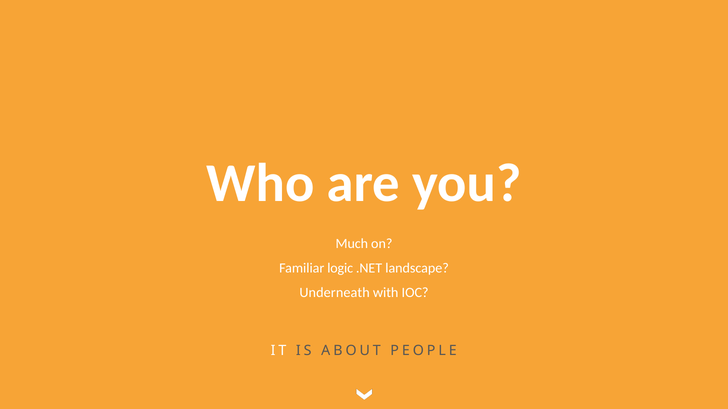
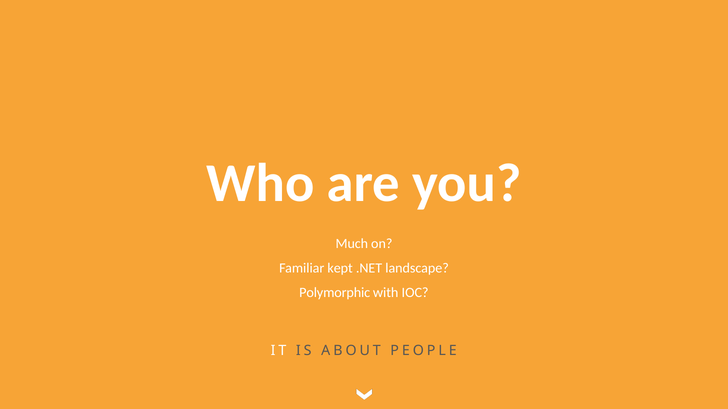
logic: logic -> kept
Underneath: Underneath -> Polymorphic
